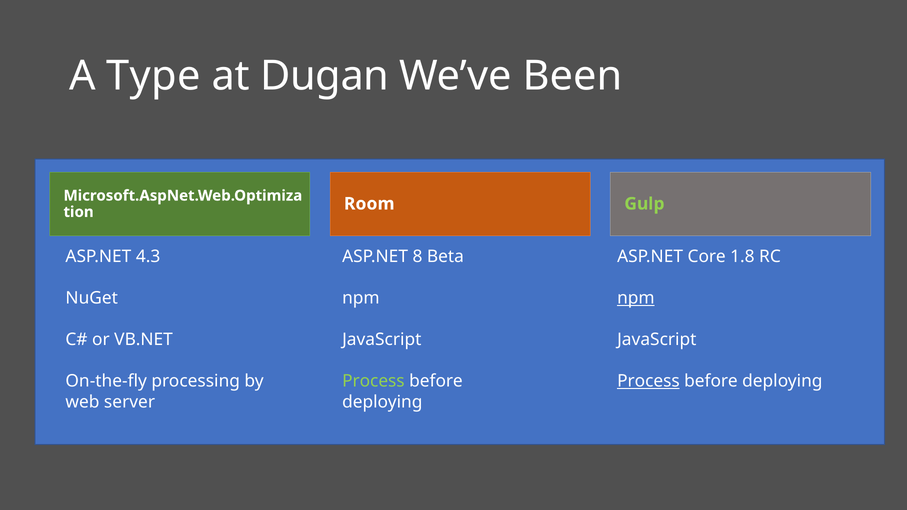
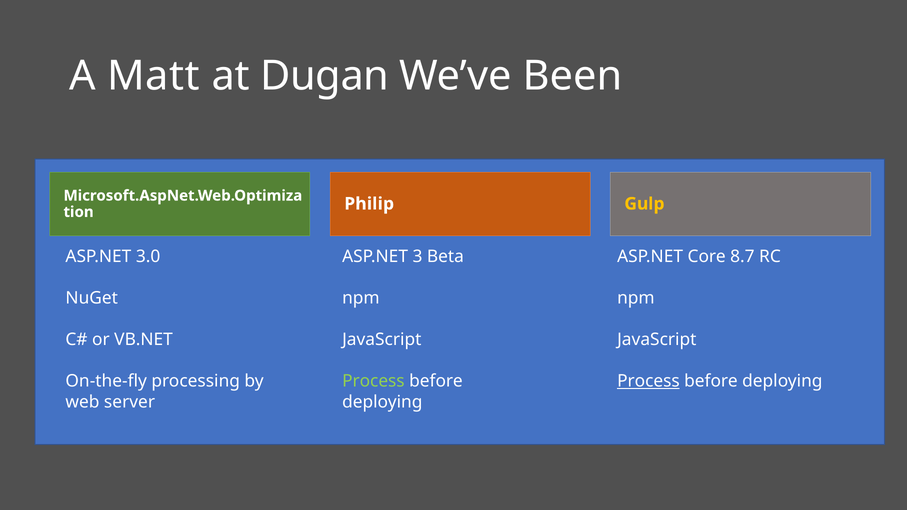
Type: Type -> Matt
Room: Room -> Philip
Gulp colour: light green -> yellow
4.3: 4.3 -> 3.0
8: 8 -> 3
1.8: 1.8 -> 8.7
npm at (636, 298) underline: present -> none
